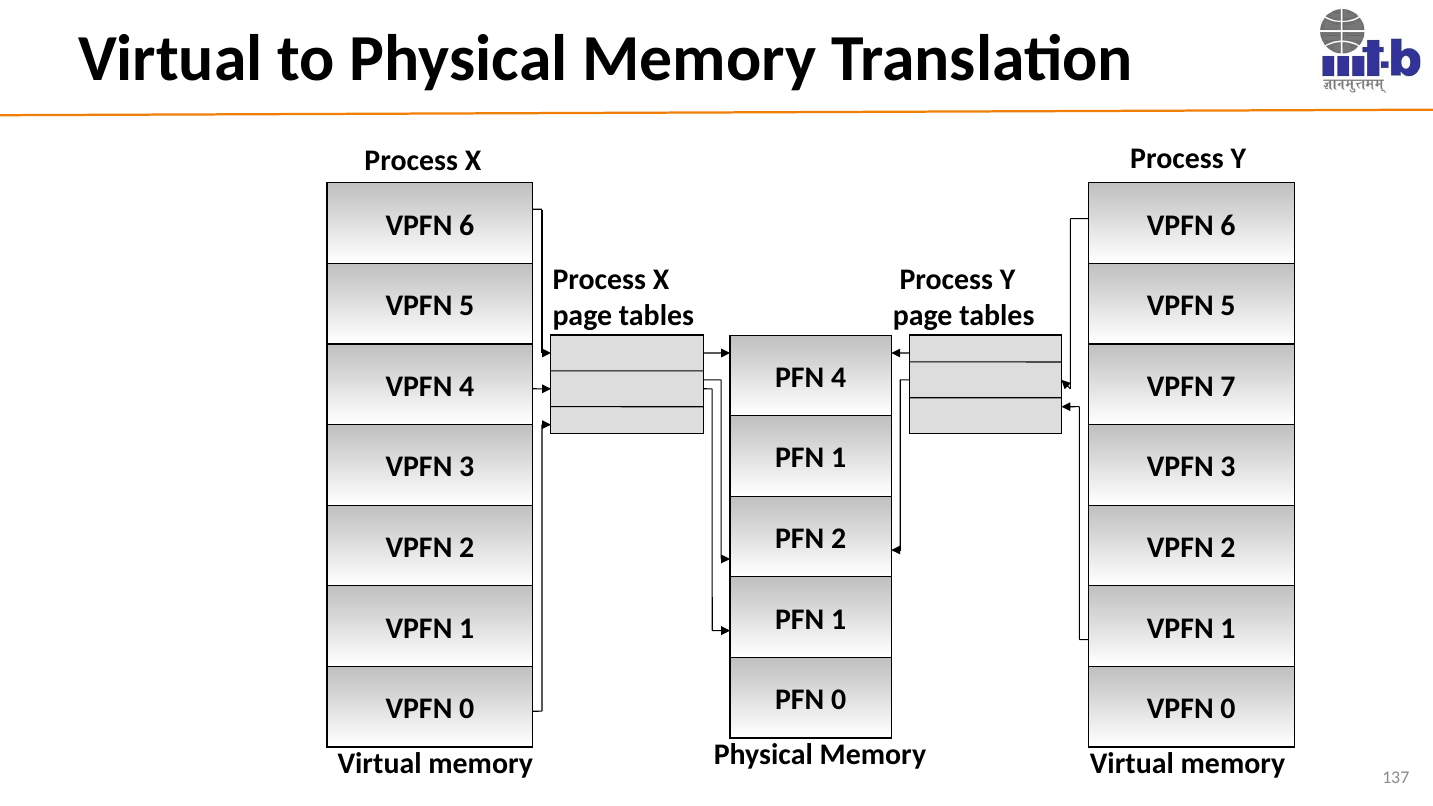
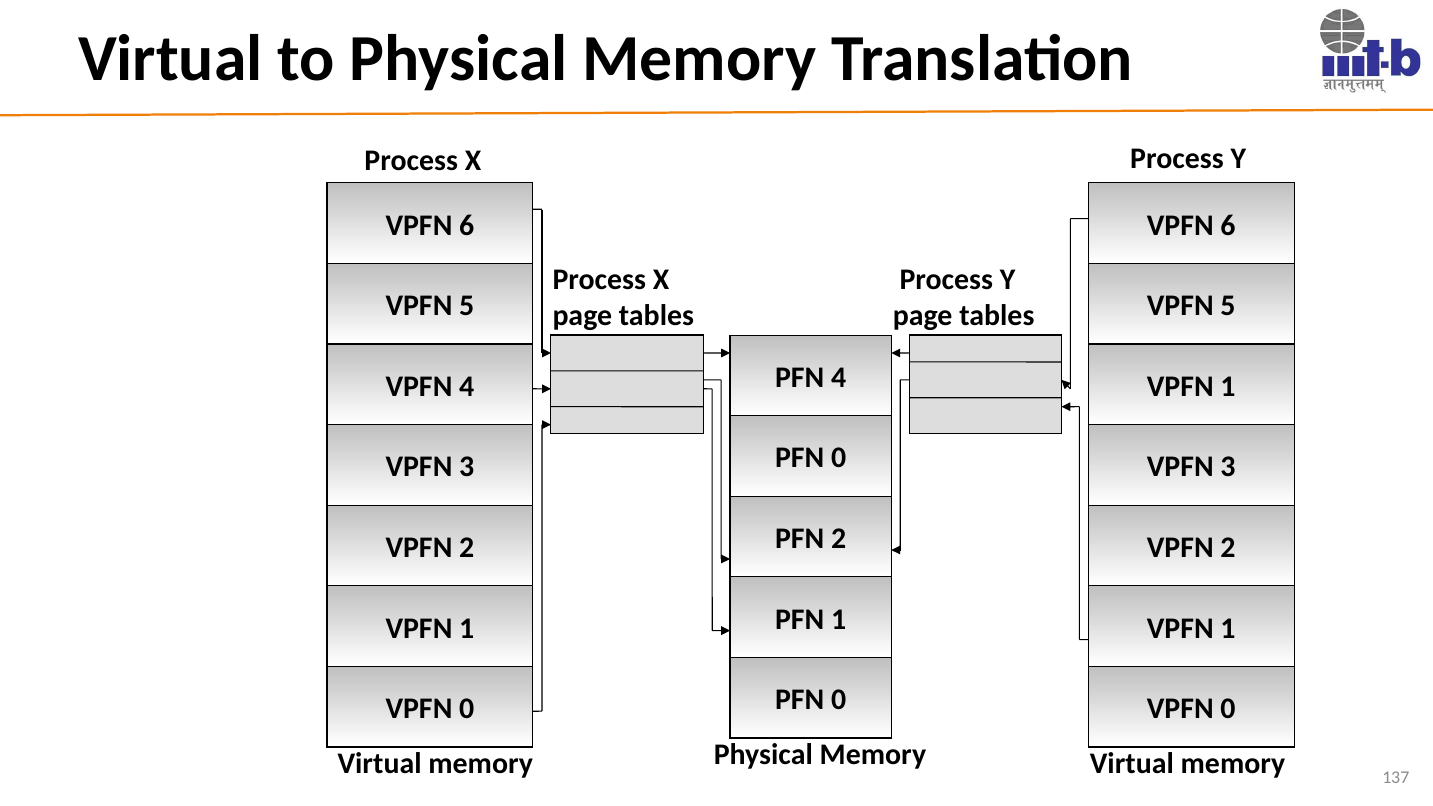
7 at (1228, 386): 7 -> 1
1 at (839, 458): 1 -> 0
